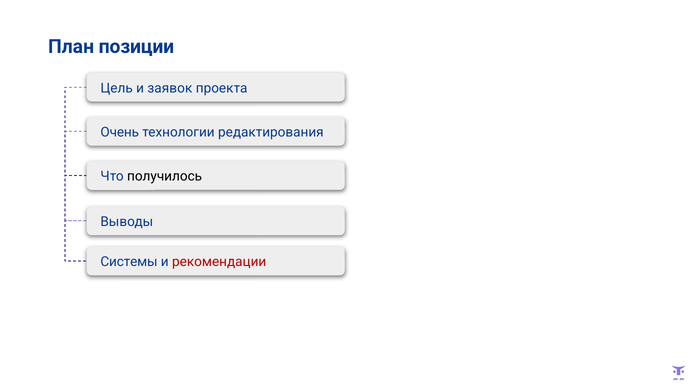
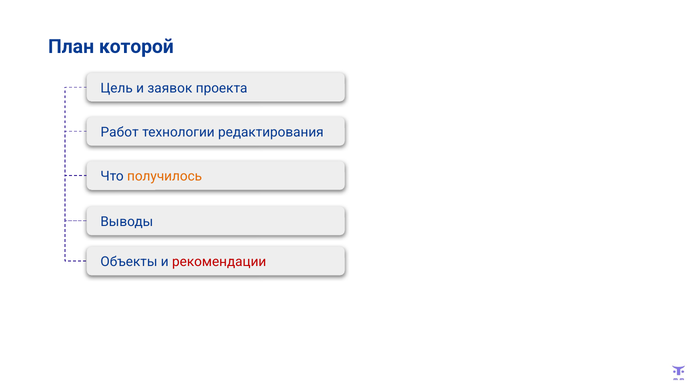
позиции: позиции -> которой
Очень: Очень -> Работ
получилось colour: black -> orange
Системы: Системы -> Объекты
